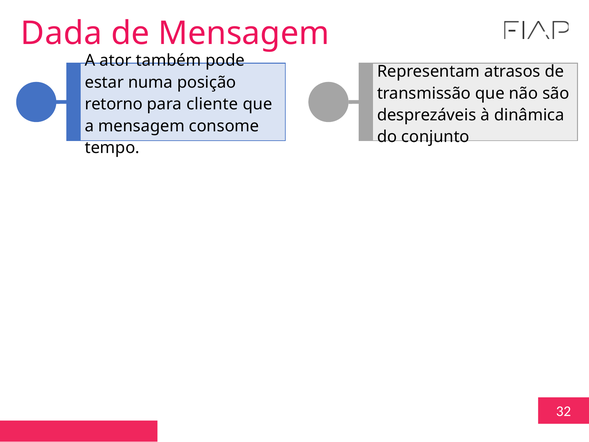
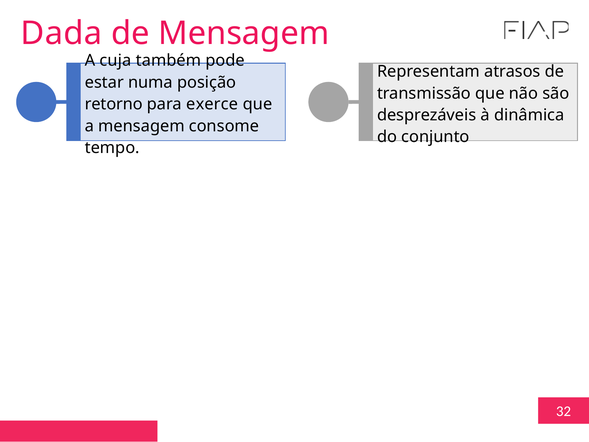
ator: ator -> cuja
cliente: cliente -> exerce
